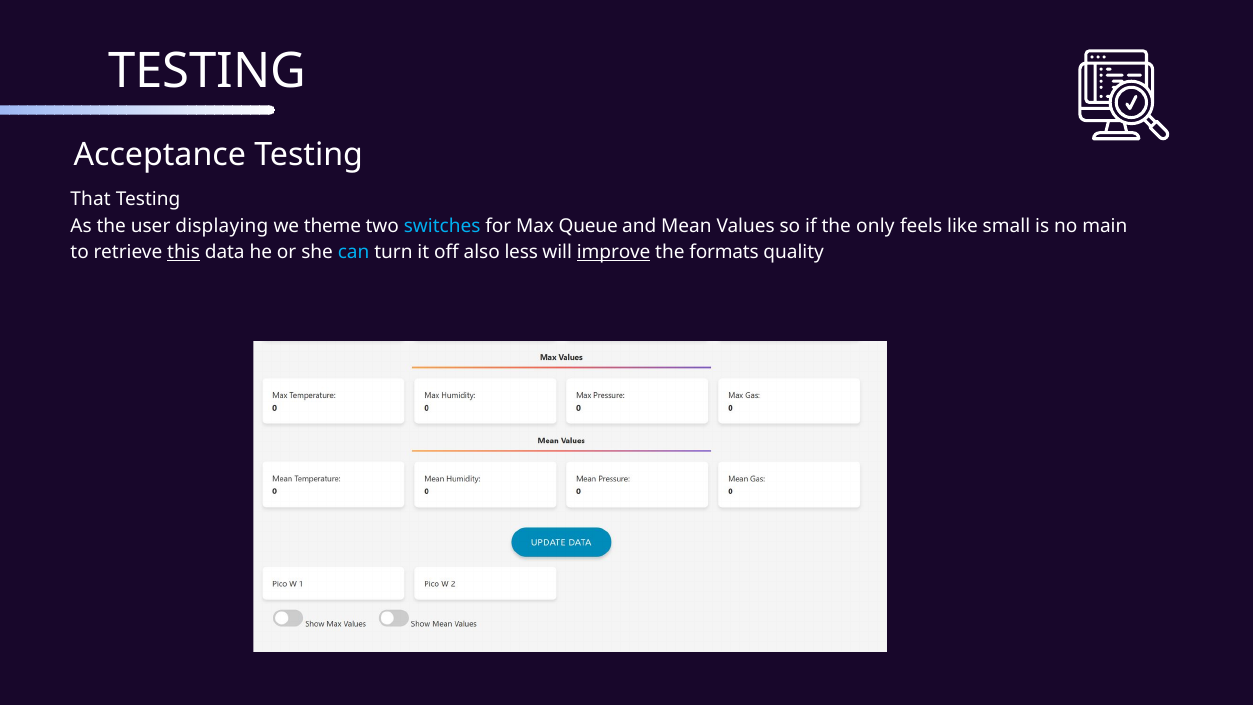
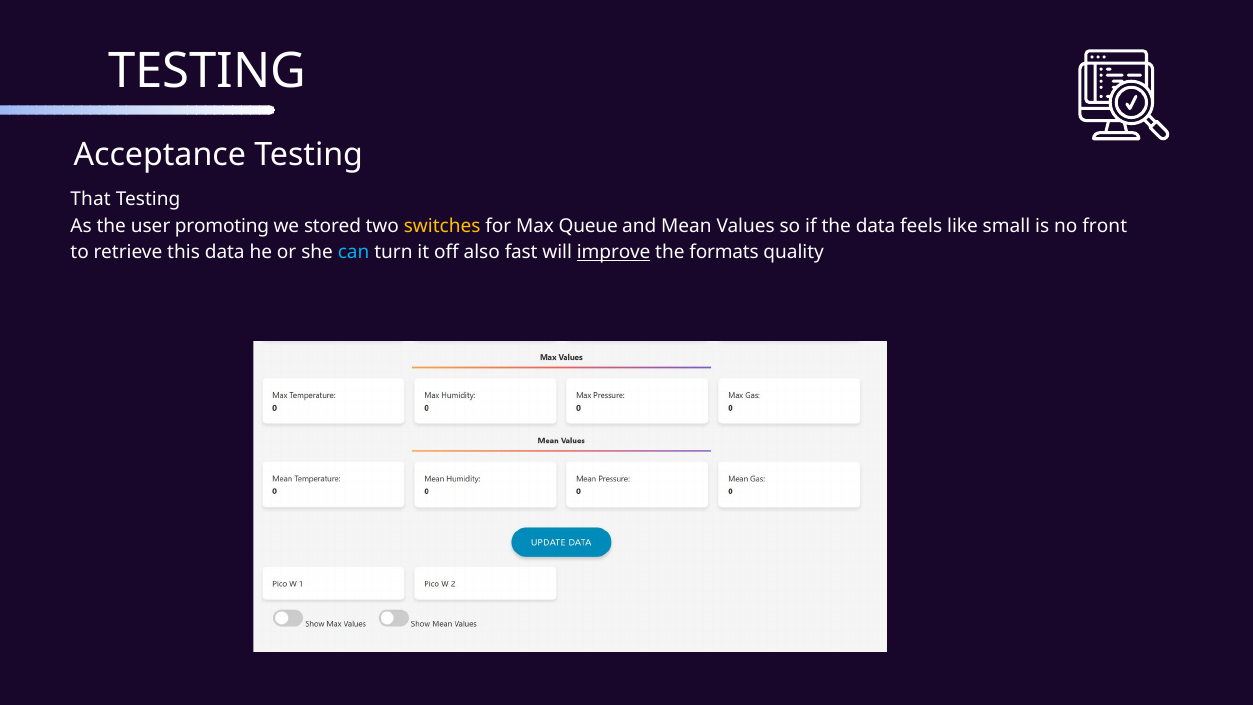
displaying: displaying -> promoting
theme: theme -> stored
switches colour: light blue -> yellow
the only: only -> data
main: main -> front
this underline: present -> none
less: less -> fast
